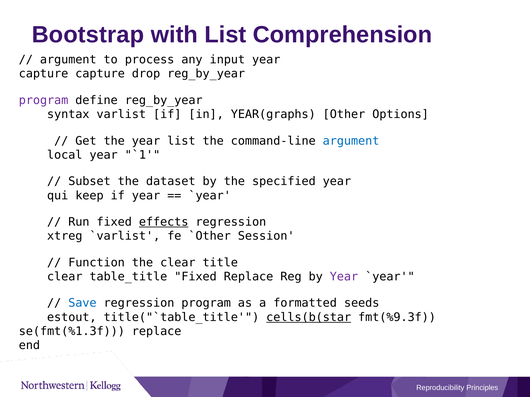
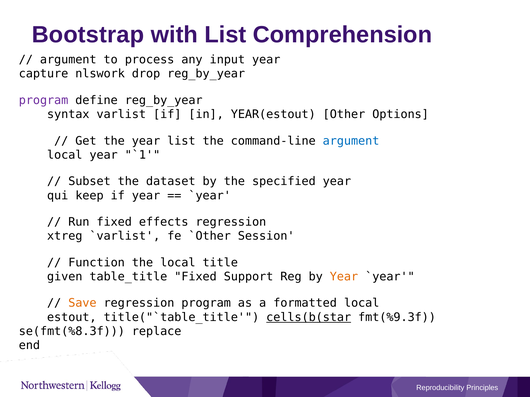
capture capture: capture -> nlswork
YEAR(graphs: YEAR(graphs -> YEAR(estout
effects underline: present -> none
the clear: clear -> local
clear at (65, 277): clear -> given
Fixed Replace: Replace -> Support
Year at (344, 277) colour: purple -> orange
Save colour: blue -> orange
formatted seeds: seeds -> local
se(fmt(%1.3f: se(fmt(%1.3f -> se(fmt(%8.3f
